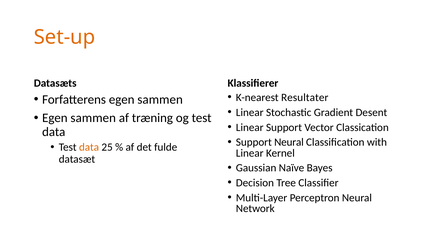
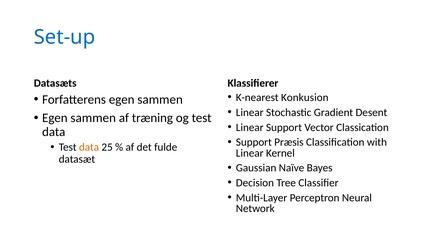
Set-up colour: orange -> blue
Resultater: Resultater -> Konkusion
Support Neural: Neural -> Præsis
